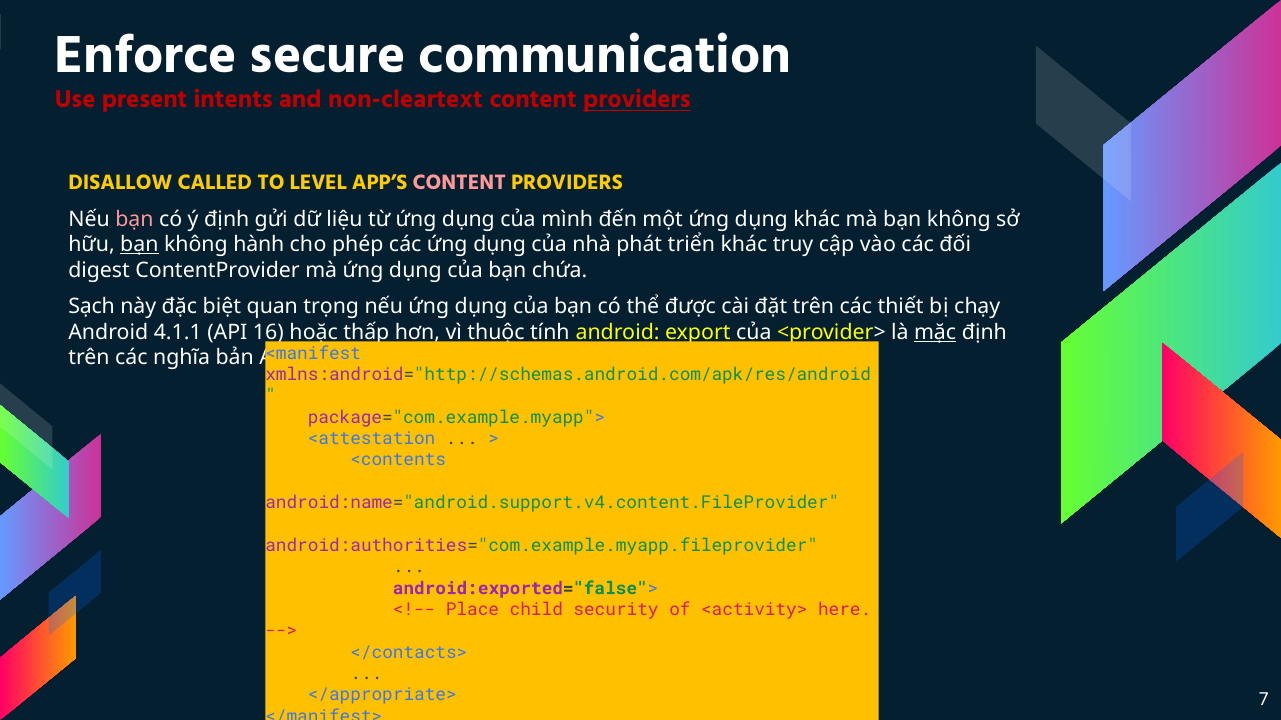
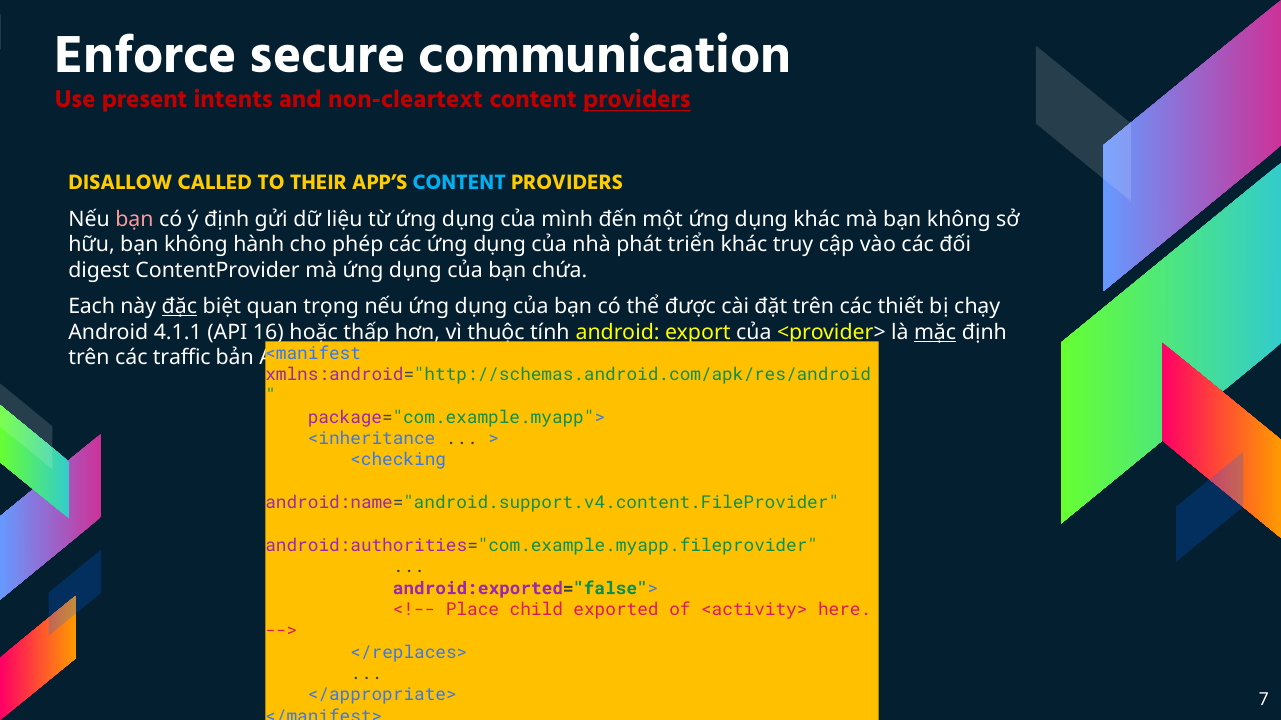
LEVEL: LEVEL -> THEIR
CONTENT at (459, 183) colour: pink -> light blue
bạn at (139, 245) underline: present -> none
Sạch: Sạch -> Each
đặc underline: none -> present
nghĩa: nghĩa -> traffic
<attestation: <attestation -> <inheritance
<contents: <contents -> <checking
security: security -> exported
</contacts>: </contacts> -> </replaces>
